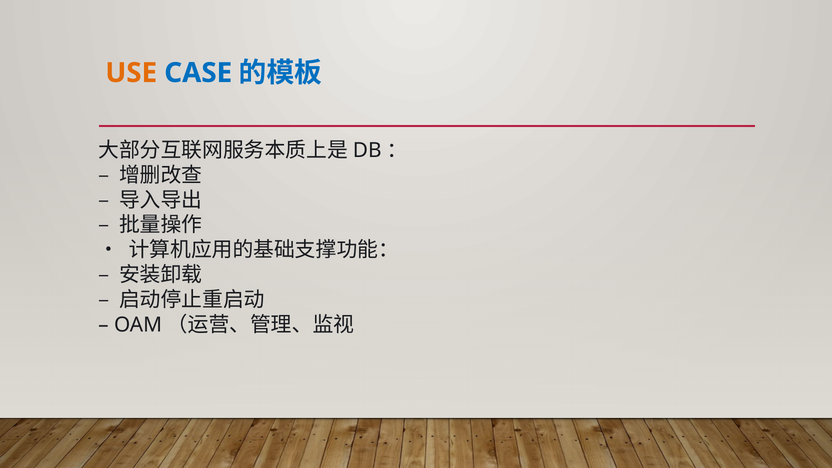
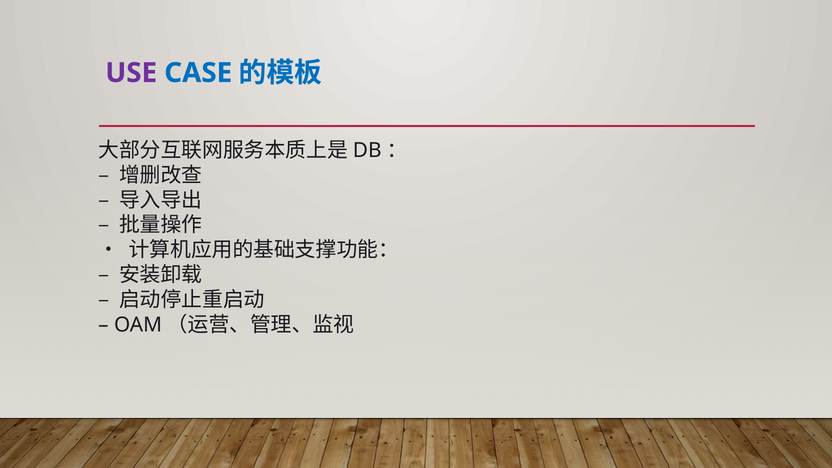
USE colour: orange -> purple
